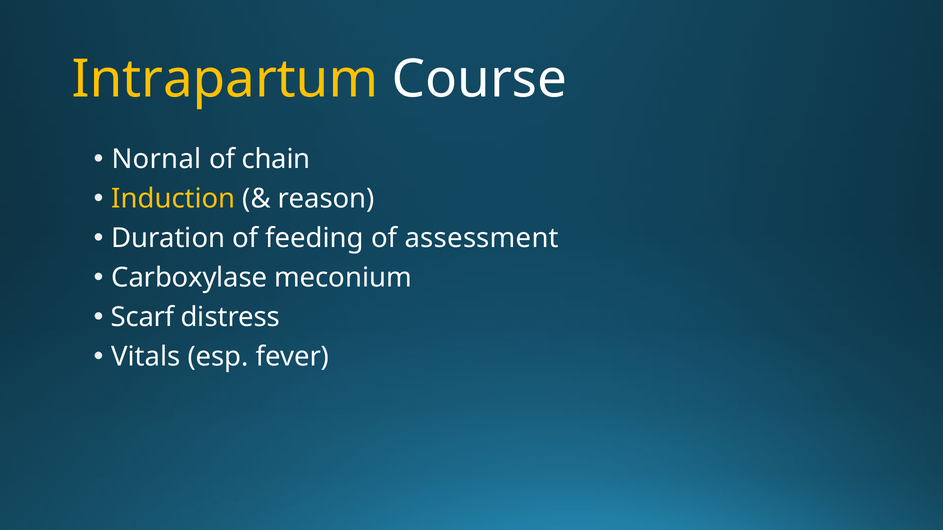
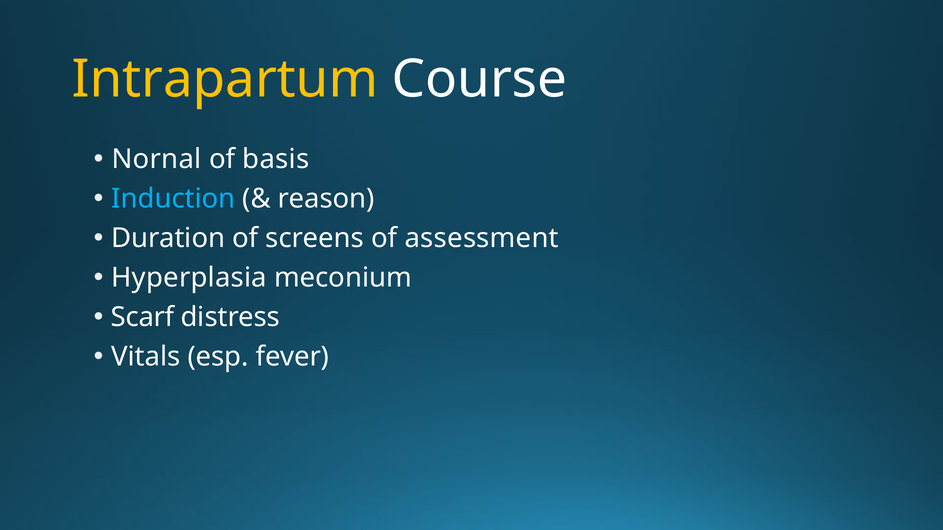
chain: chain -> basis
Induction colour: yellow -> light blue
feeding: feeding -> screens
Carboxylase: Carboxylase -> Hyperplasia
